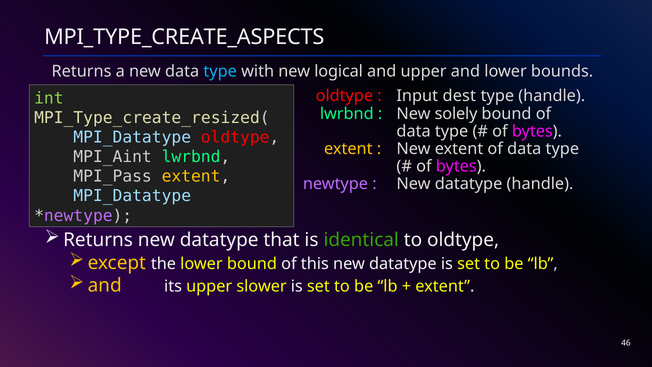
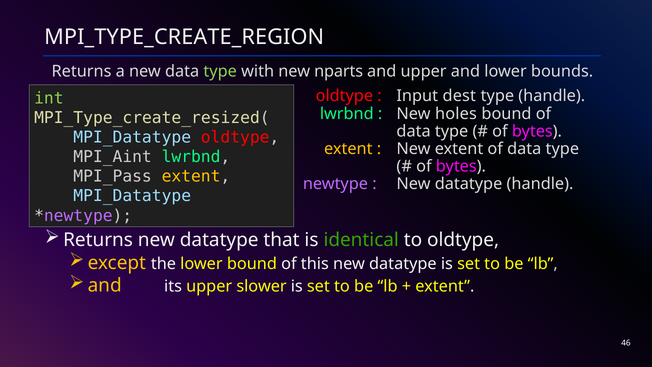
MPI_TYPE_CREATE_ASPECTS: MPI_TYPE_CREATE_ASPECTS -> MPI_TYPE_CREATE_REGION
type at (220, 71) colour: light blue -> light green
logical: logical -> nparts
solely: solely -> holes
